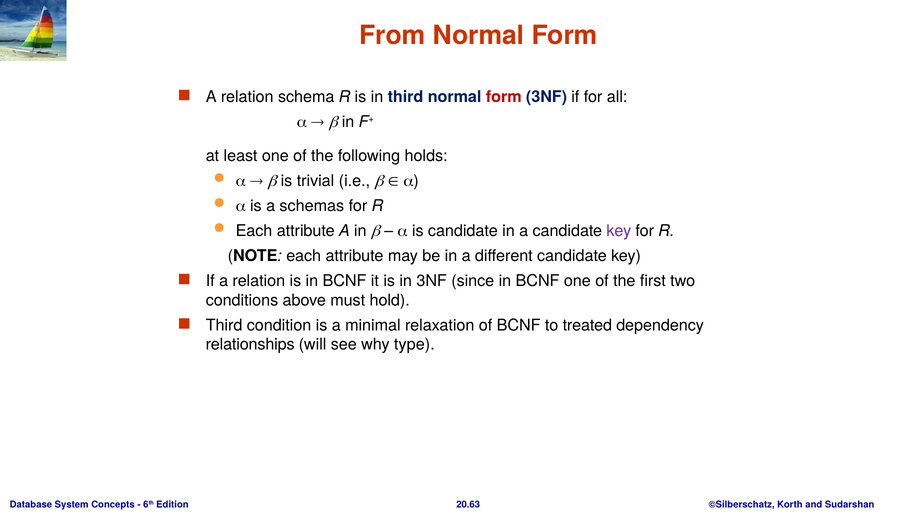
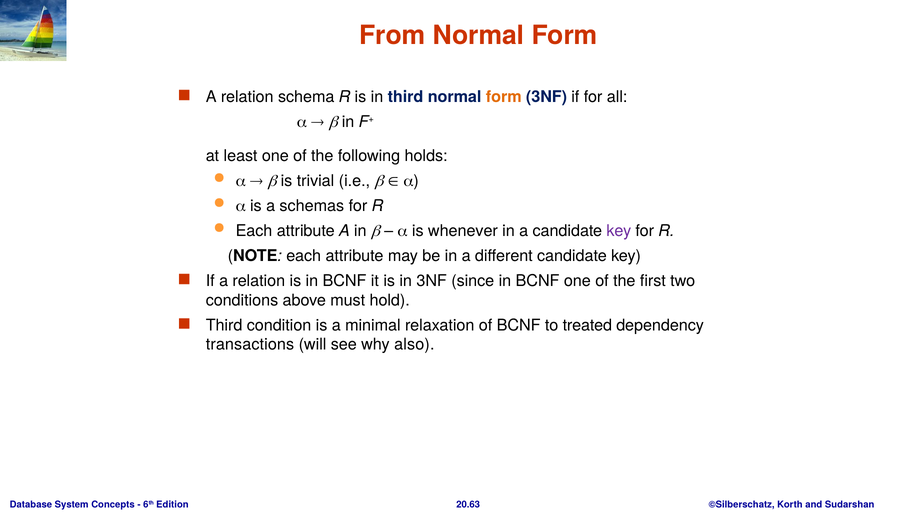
form at (504, 97) colour: red -> orange
is candidate: candidate -> whenever
relationships: relationships -> transactions
type: type -> also
